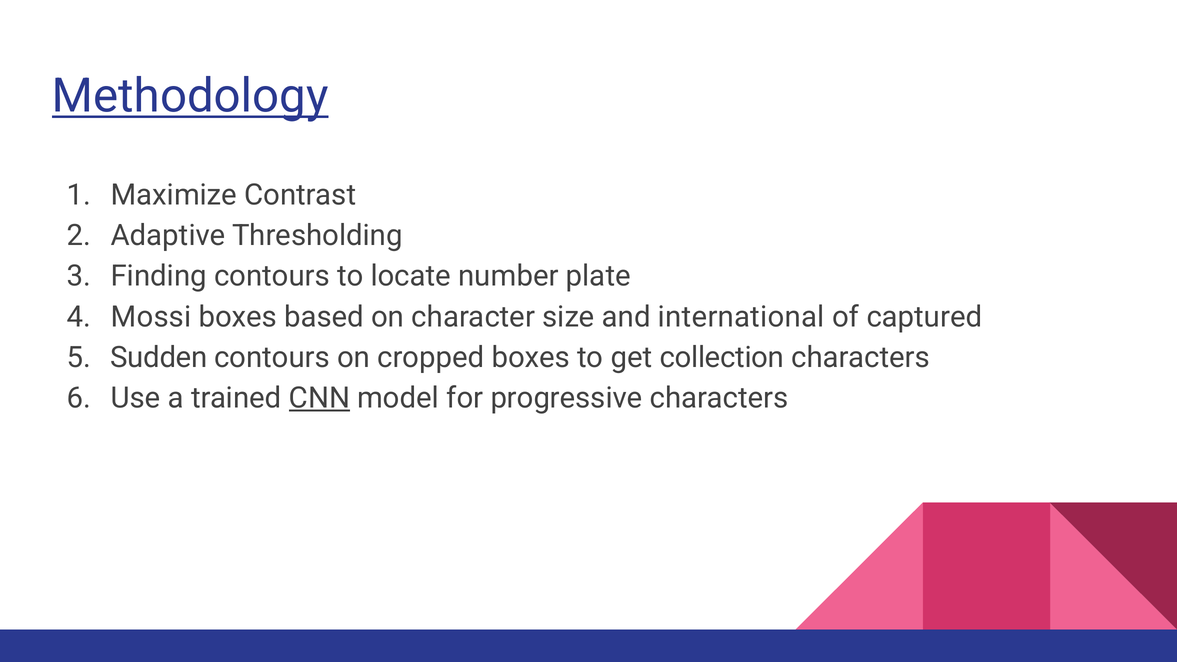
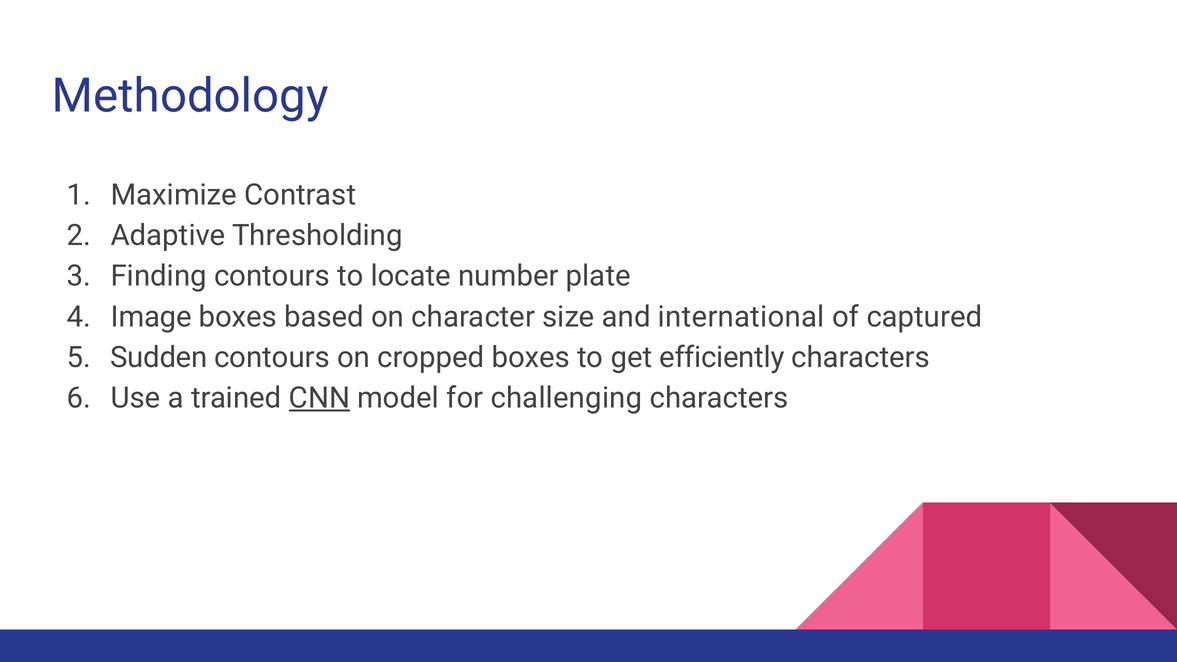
Methodology underline: present -> none
Mossi: Mossi -> Image
collection: collection -> efficiently
progressive: progressive -> challenging
